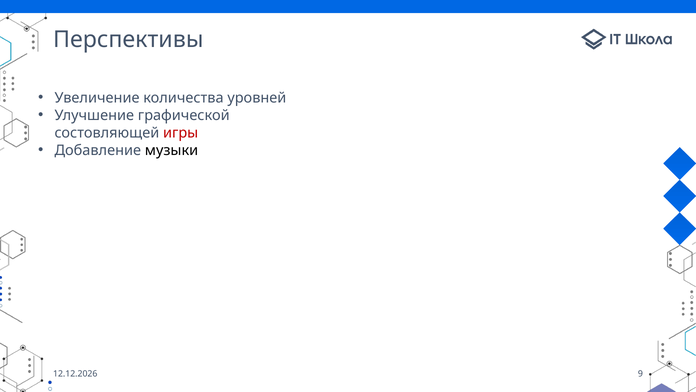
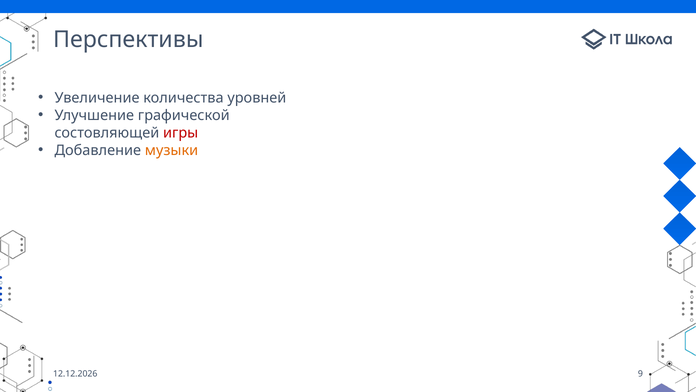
музыки colour: black -> orange
